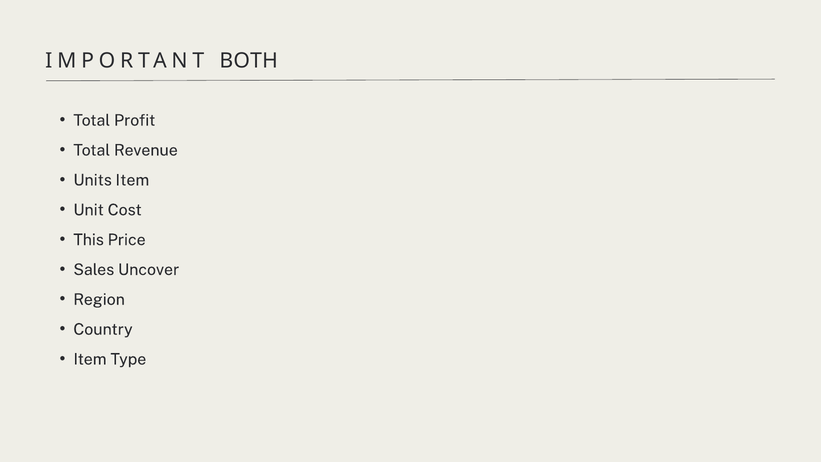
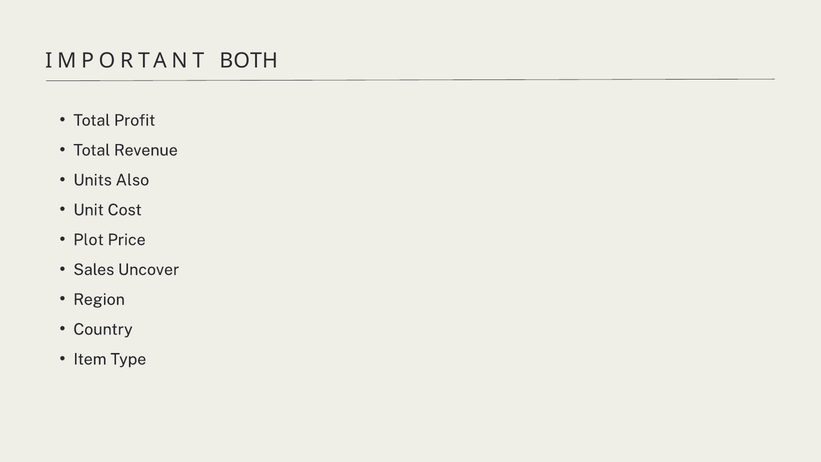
Units Item: Item -> Also
This: This -> Plot
